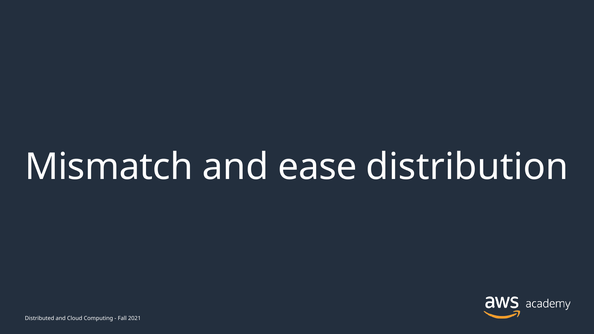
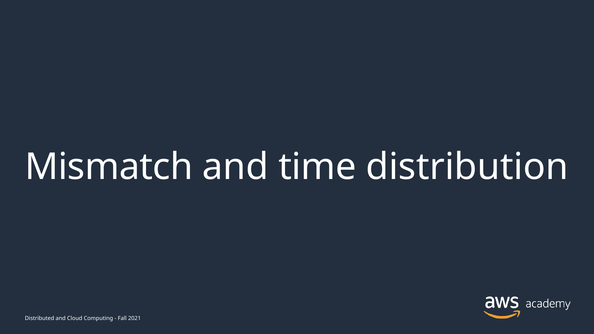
ease: ease -> time
